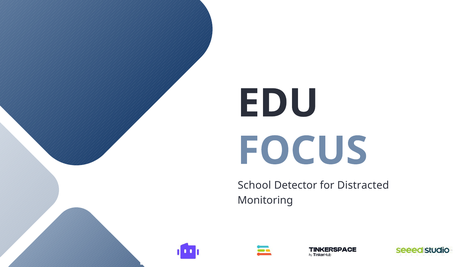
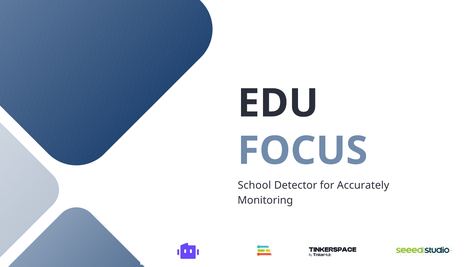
Distracted: Distracted -> Accurately
